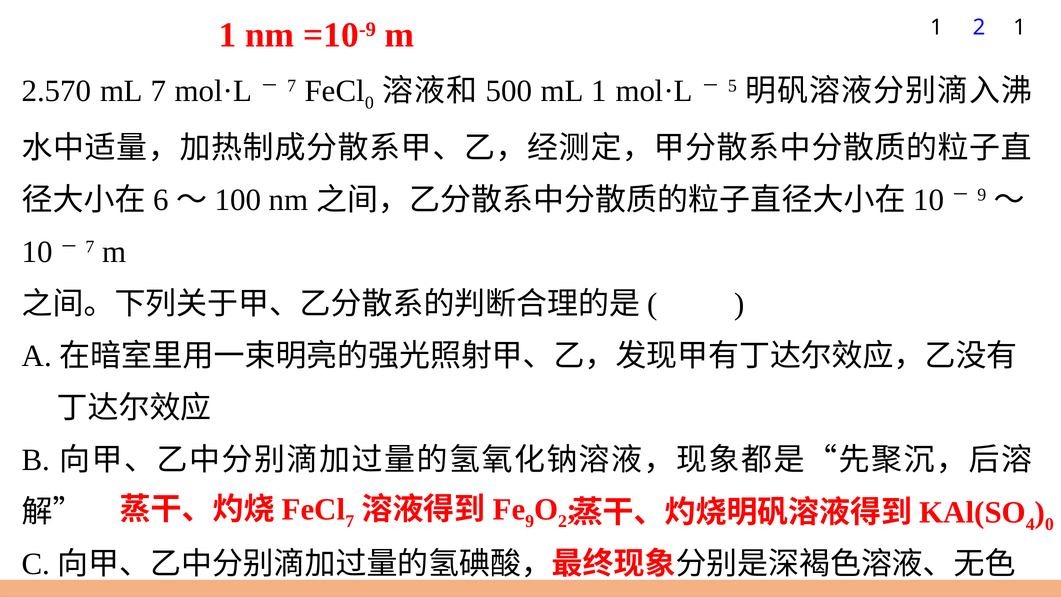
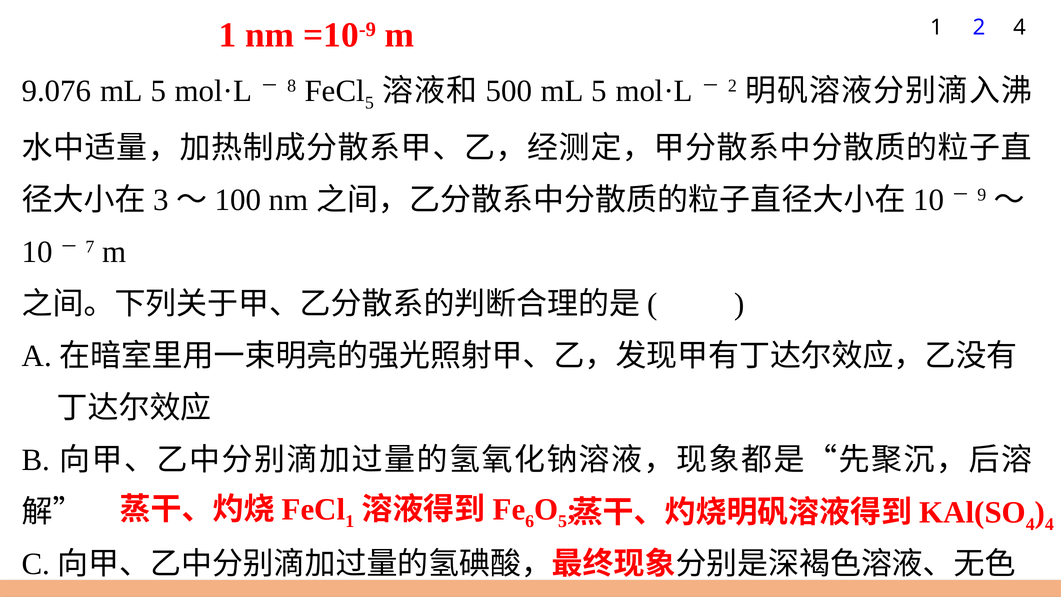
2 1: 1 -> 4
2.570: 2.570 -> 9.076
7 at (158, 91): 7 -> 5
7 at (292, 86): 7 -> 8
0 at (369, 103): 0 -> 5
1 at (599, 91): 1 -> 5
5 at (732, 86): 5 -> 2
6 at (161, 200): 6 -> 3
7 at (350, 522): 7 -> 1
9 at (530, 522): 9 -> 6
2 at (563, 522): 2 -> 5
0 at (1049, 525): 0 -> 4
